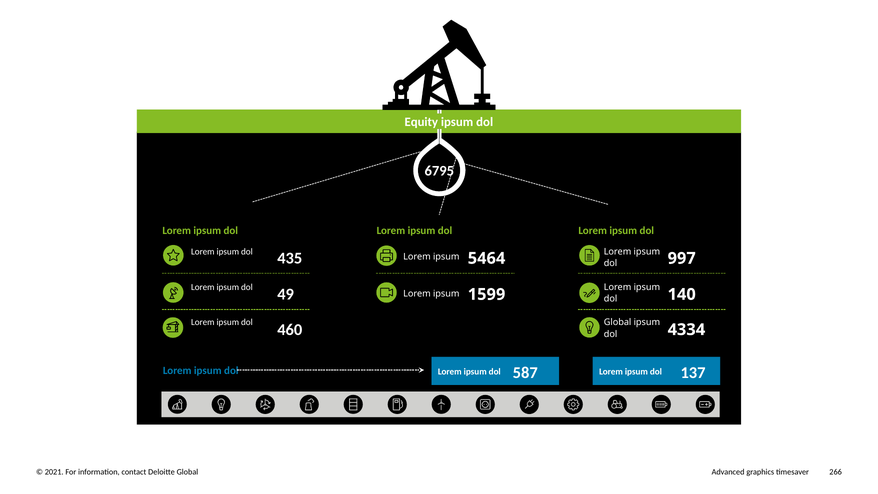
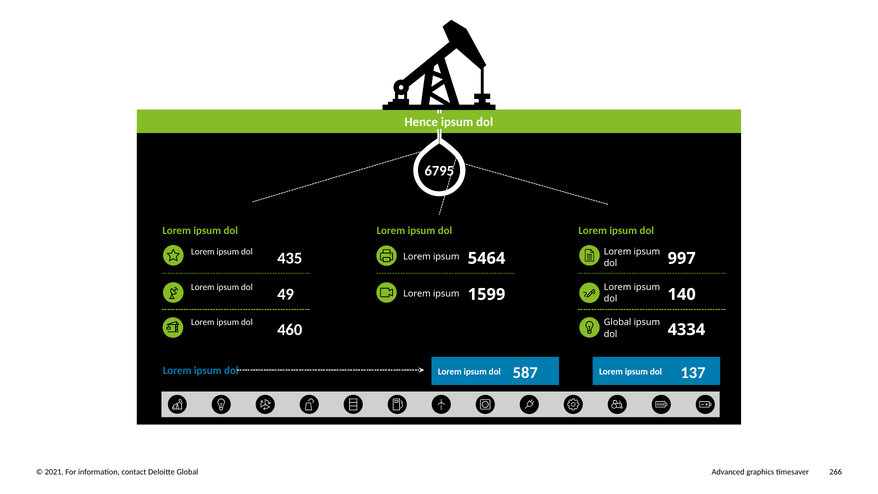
Equity: Equity -> Hence
